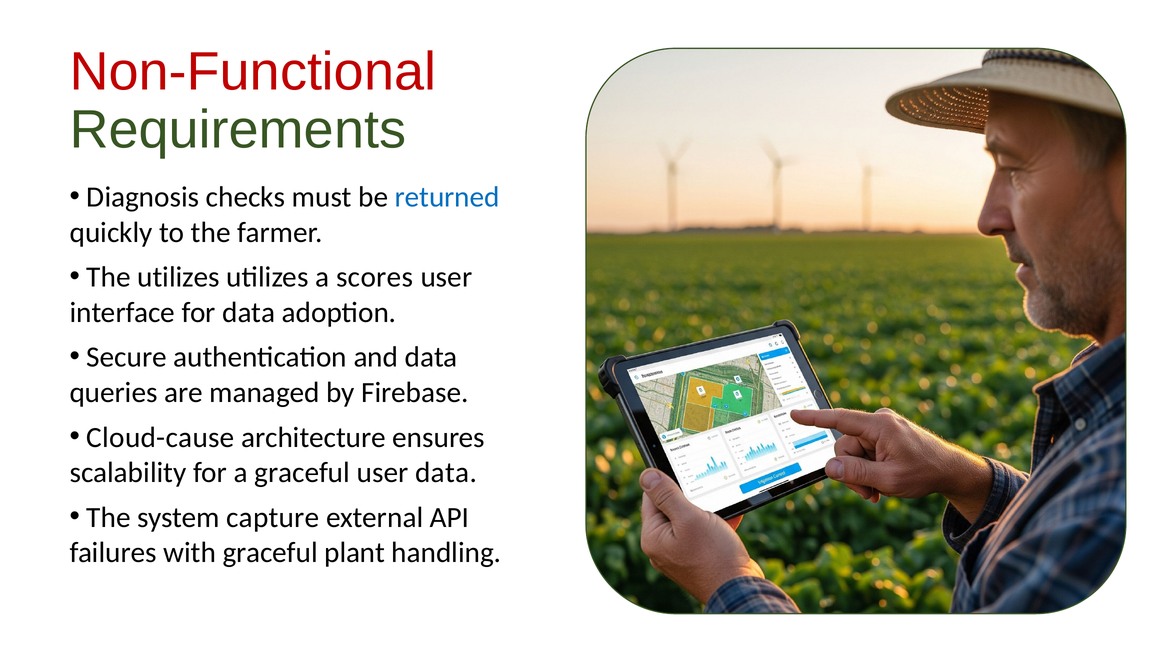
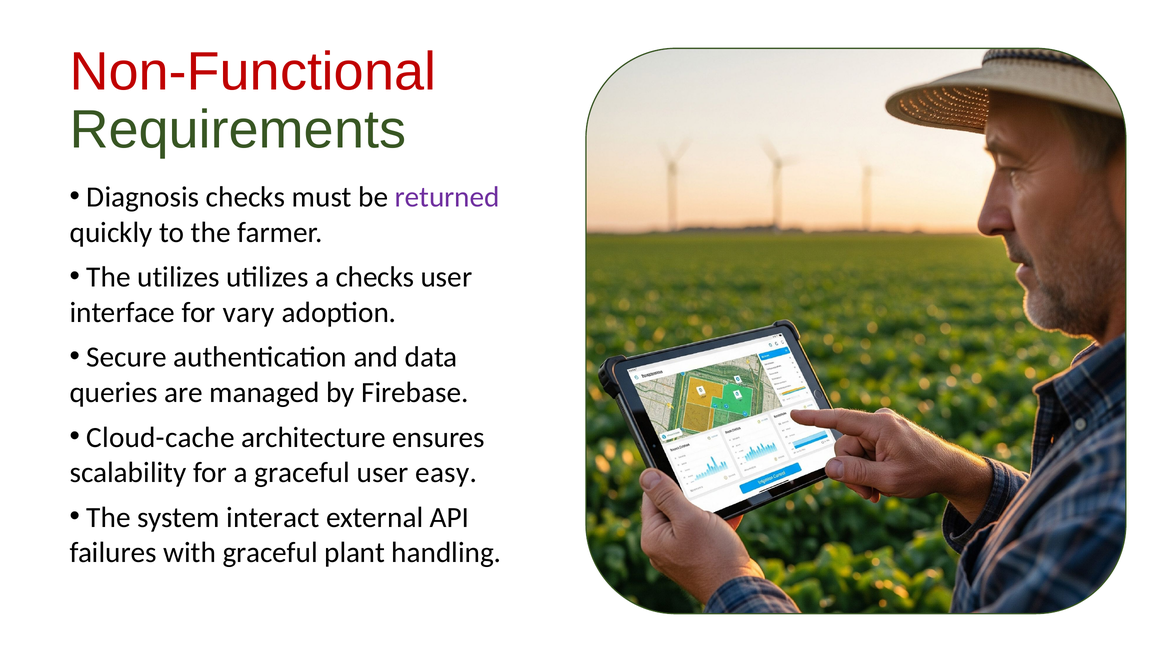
returned colour: blue -> purple
a scores: scores -> checks
for data: data -> vary
Cloud-cause: Cloud-cause -> Cloud-cache
user data: data -> easy
capture: capture -> interact
